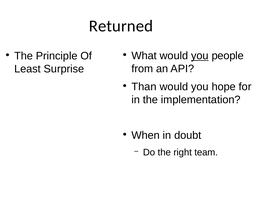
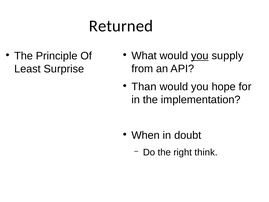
people: people -> supply
team: team -> think
